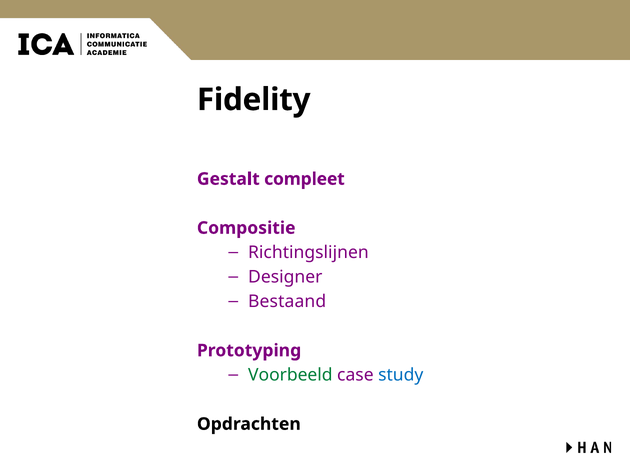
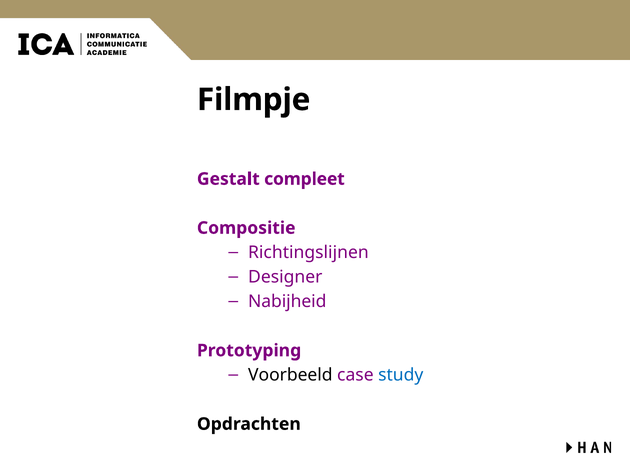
Fidelity: Fidelity -> Filmpje
Bestaand: Bestaand -> Nabijheid
Voorbeeld colour: green -> black
